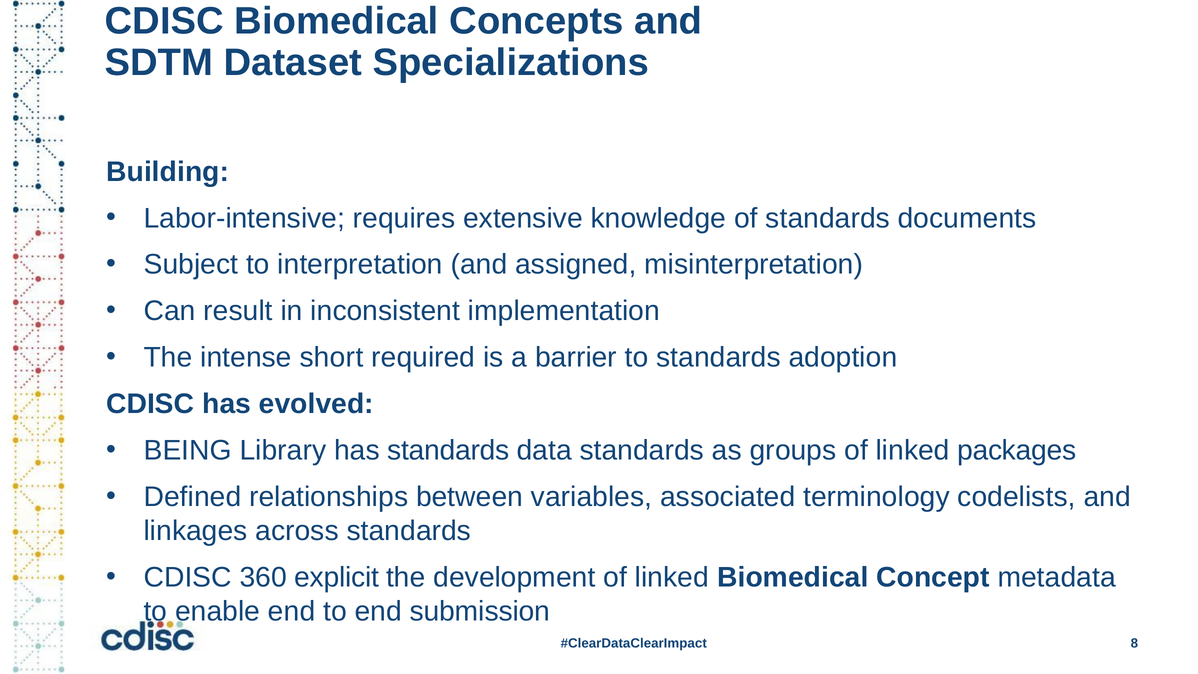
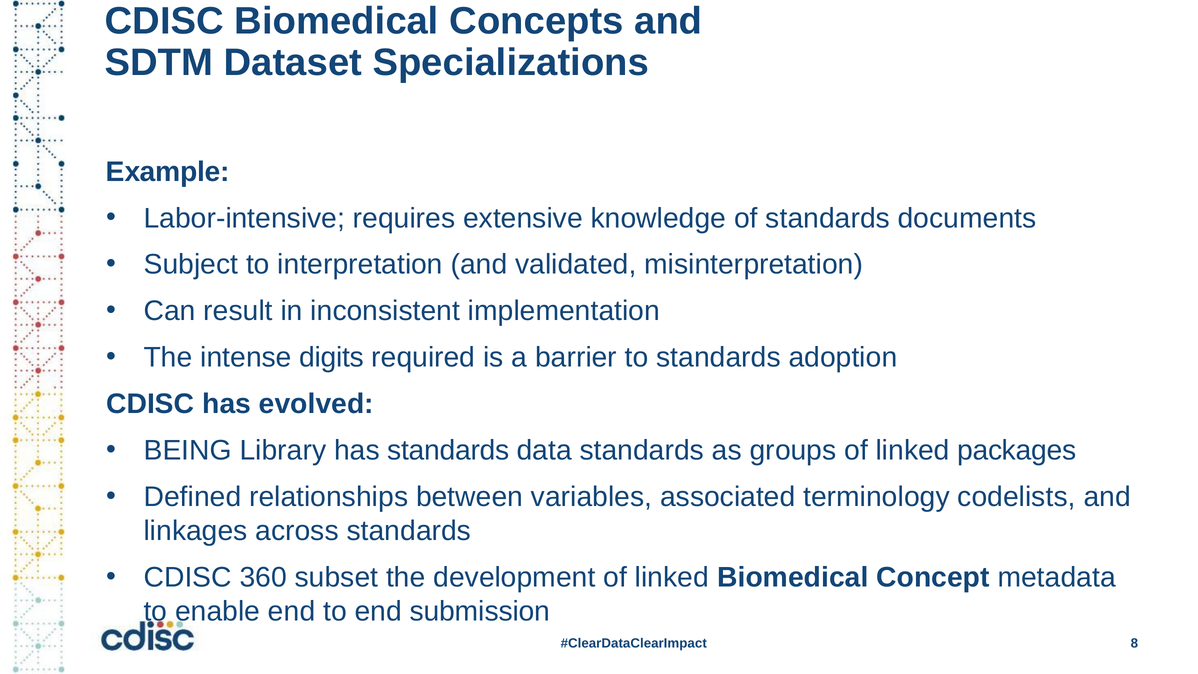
Building: Building -> Example
assigned: assigned -> validated
short: short -> digits
explicit: explicit -> subset
